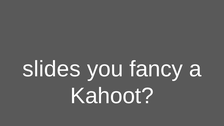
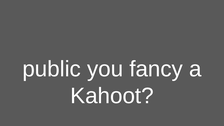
slides: slides -> public
